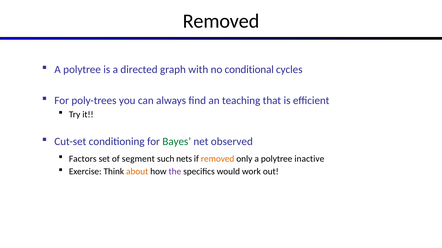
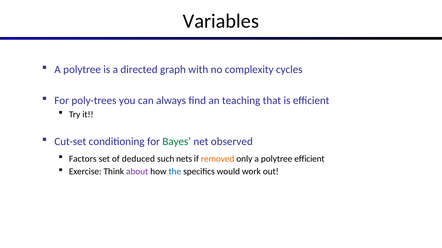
Removed at (221, 21): Removed -> Variables
conditional: conditional -> complexity
segment: segment -> deduced
polytree inactive: inactive -> efficient
about colour: orange -> purple
the colour: purple -> blue
